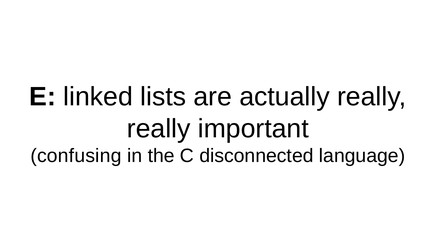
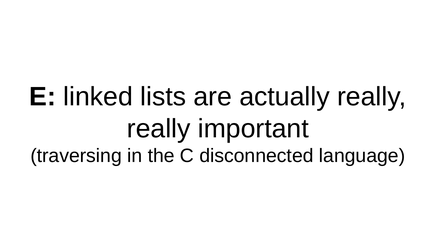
confusing: confusing -> traversing
